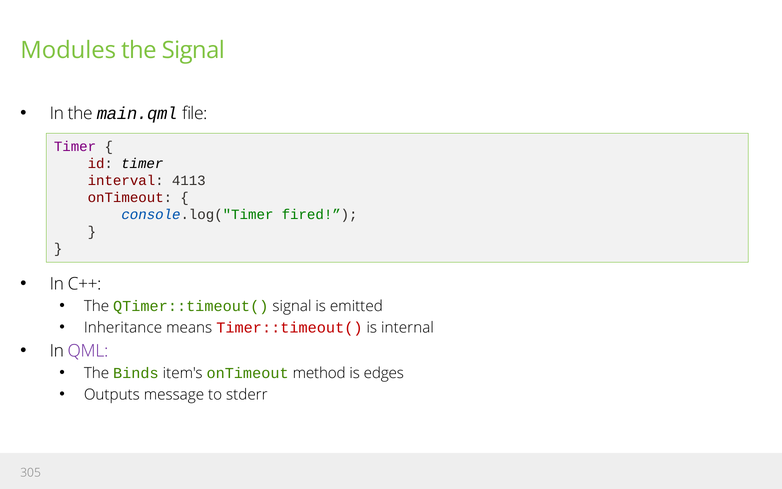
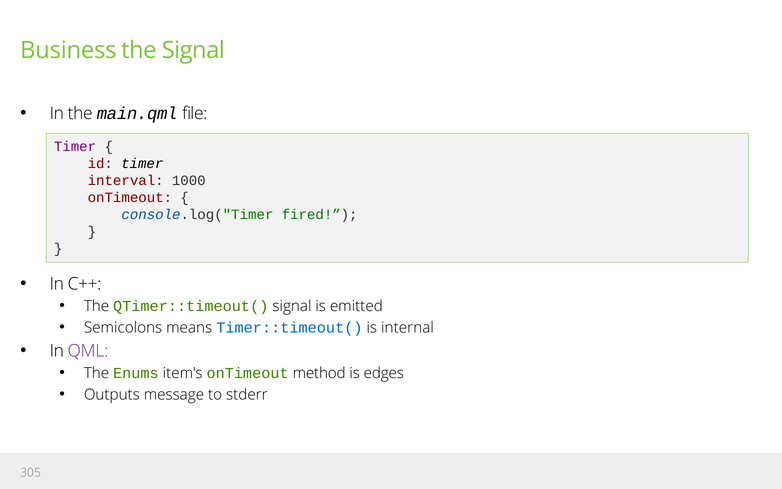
Modules: Modules -> Business
4113: 4113 -> 1000
Inheritance: Inheritance -> Semicolons
Timer::timeout( colour: red -> blue
Binds: Binds -> Enums
